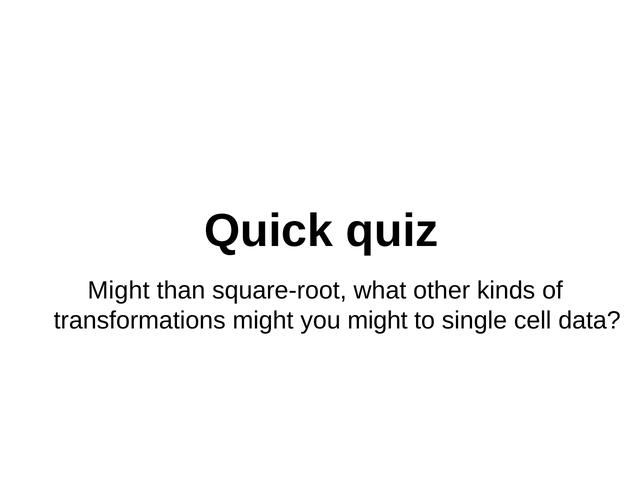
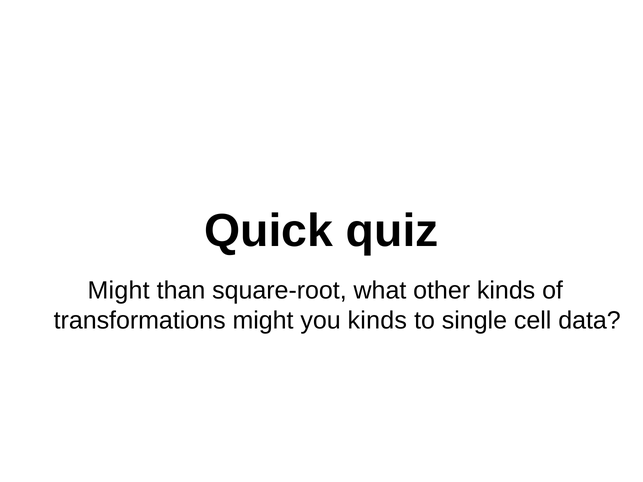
you might: might -> kinds
